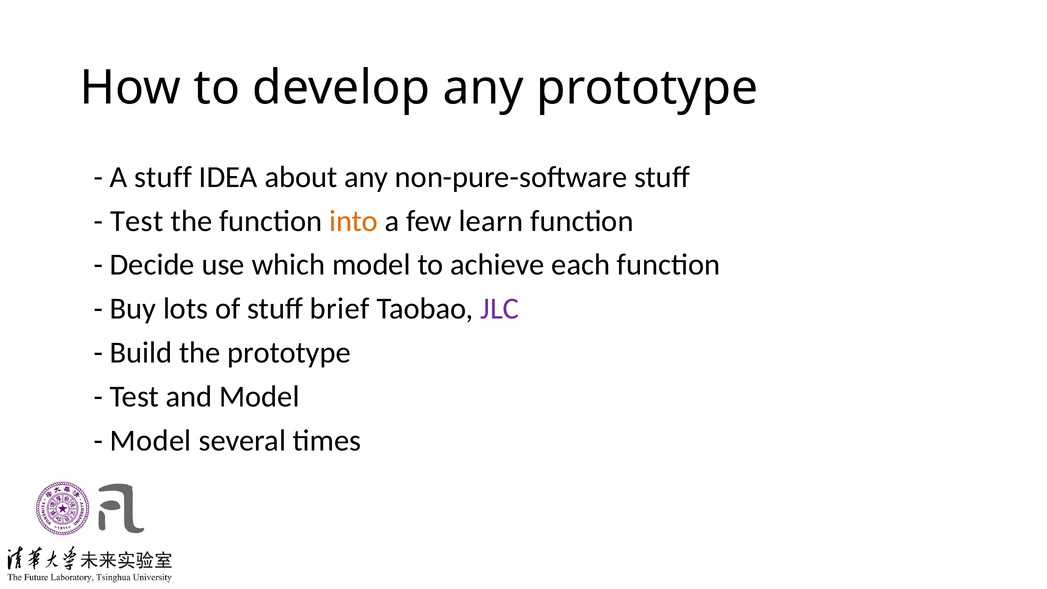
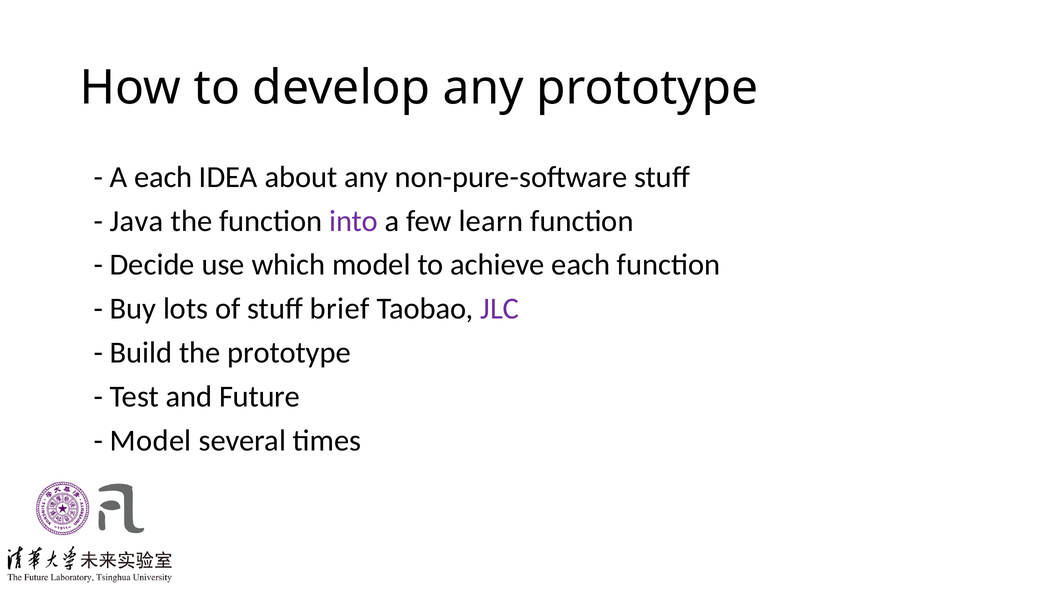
A stuff: stuff -> each
Test at (137, 221): Test -> Java
into colour: orange -> purple
and Model: Model -> Future
